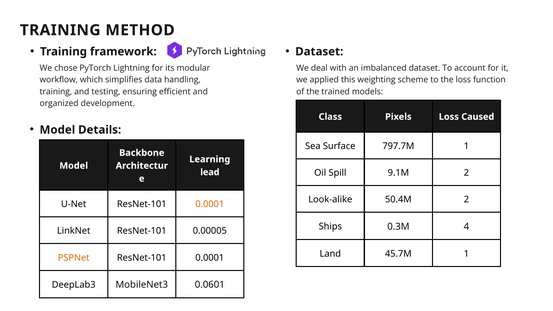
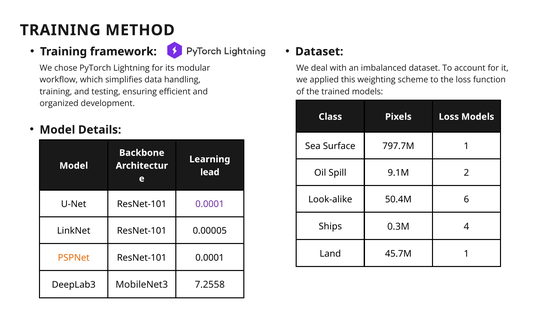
Loss Caused: Caused -> Models
50.4M 2: 2 -> 6
0.0001 at (210, 204) colour: orange -> purple
0.0601: 0.0601 -> 7.2558
